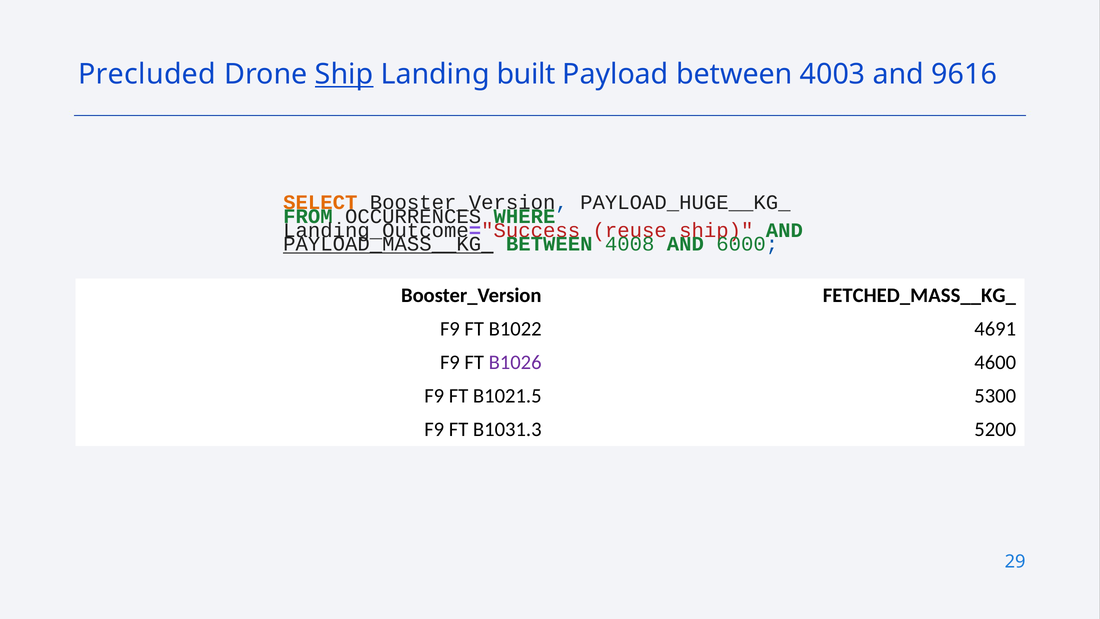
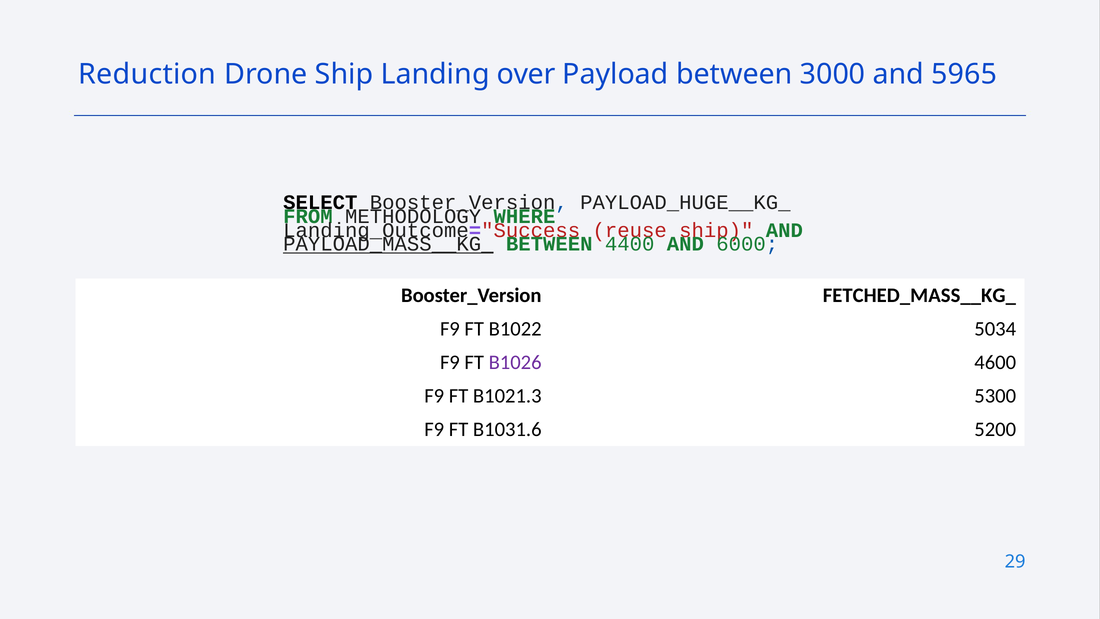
Precluded: Precluded -> Reduction
Ship at (344, 74) underline: present -> none
built: built -> over
4003: 4003 -> 3000
9616: 9616 -> 5965
SELECT colour: orange -> black
OCCURRENCES: OCCURRENCES -> METHODOLOGY
4008: 4008 -> 4400
4691: 4691 -> 5034
B1021.5: B1021.5 -> B1021.3
B1031.3: B1031.3 -> B1031.6
